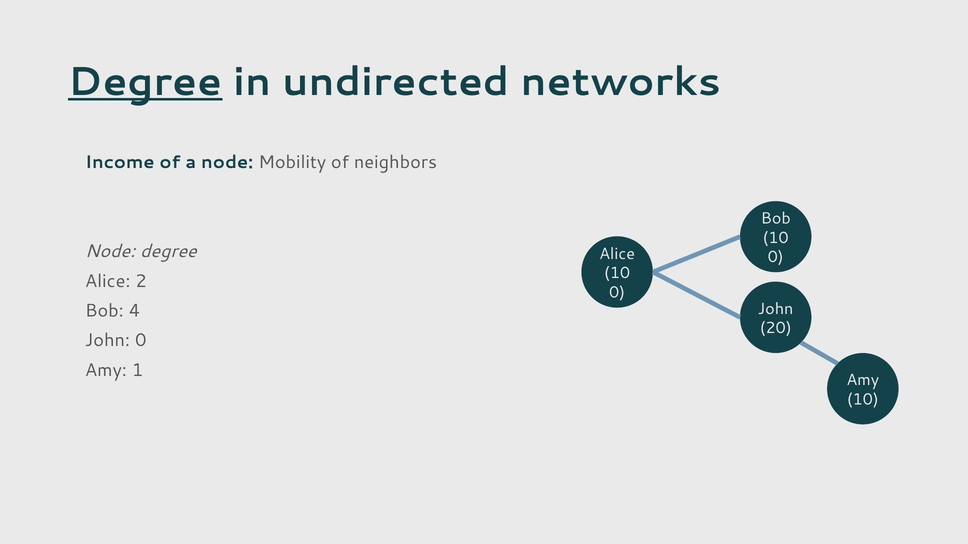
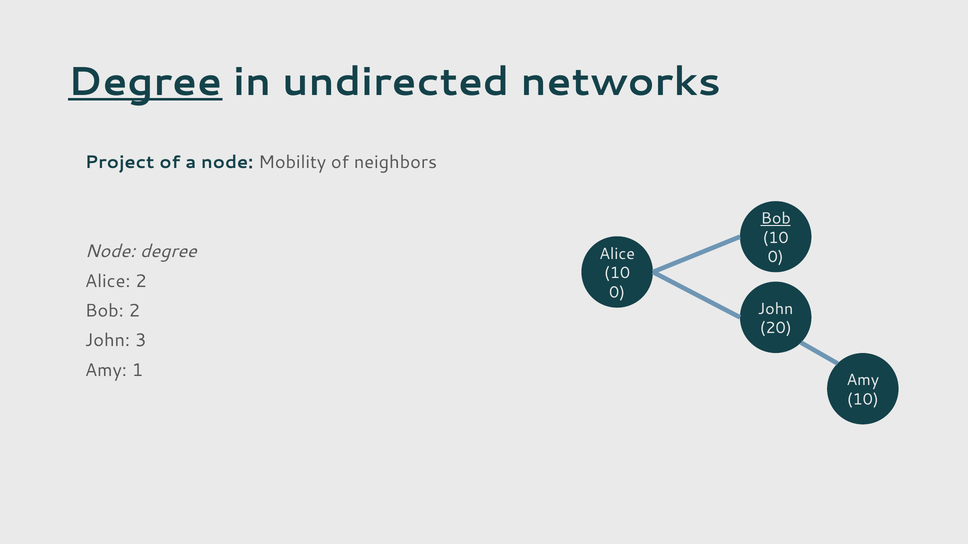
Income: Income -> Project
Bob at (776, 219) underline: none -> present
Bob 4: 4 -> 2
John 0: 0 -> 3
